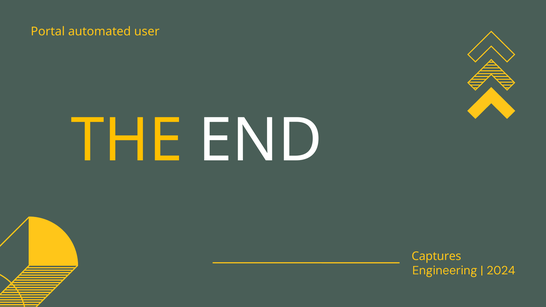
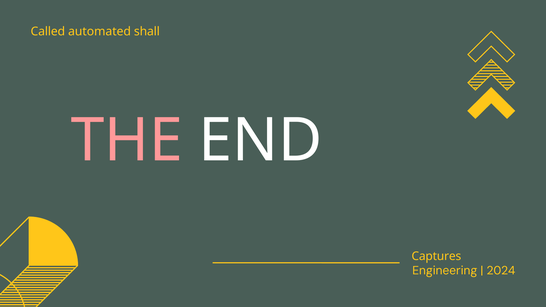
Portal: Portal -> Called
user: user -> shall
THE colour: yellow -> pink
